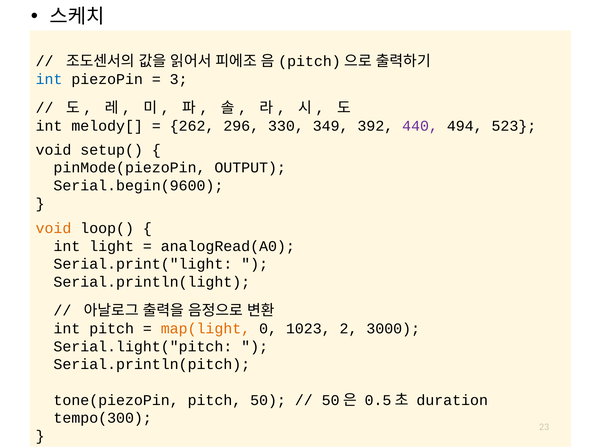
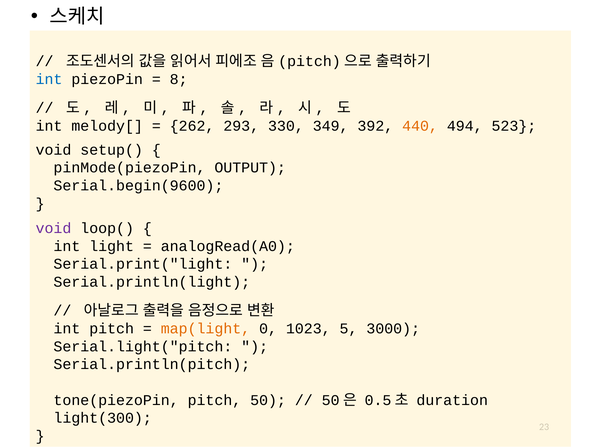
3: 3 -> 8
296: 296 -> 293
440 colour: purple -> orange
void at (53, 228) colour: orange -> purple
2: 2 -> 5
tempo(300: tempo(300 -> light(300
